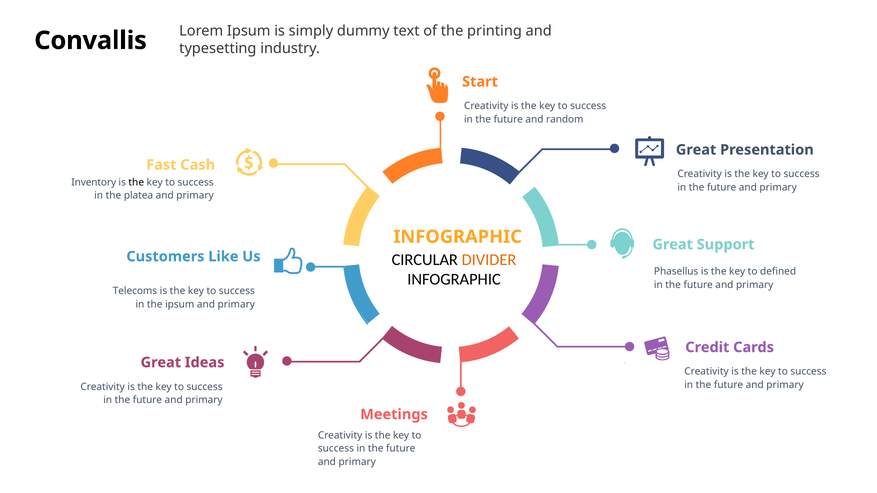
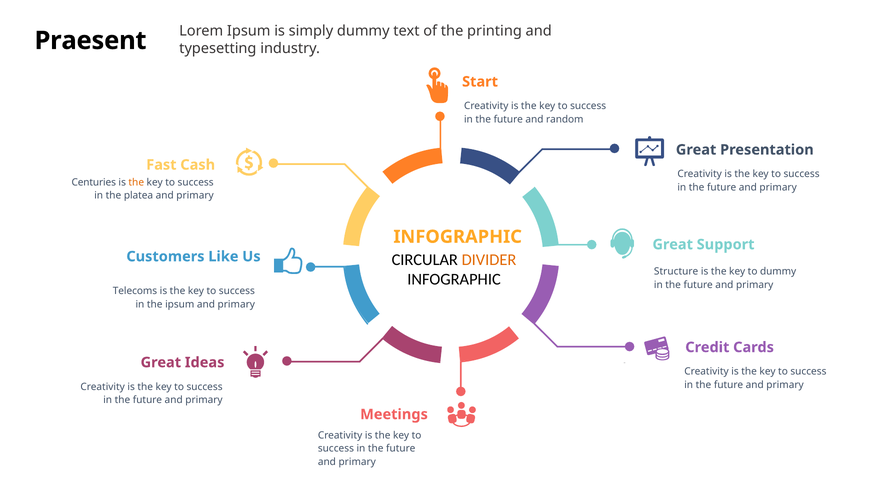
Convallis: Convallis -> Praesent
Inventory: Inventory -> Centuries
the at (136, 182) colour: black -> orange
Phasellus: Phasellus -> Structure
to defined: defined -> dummy
